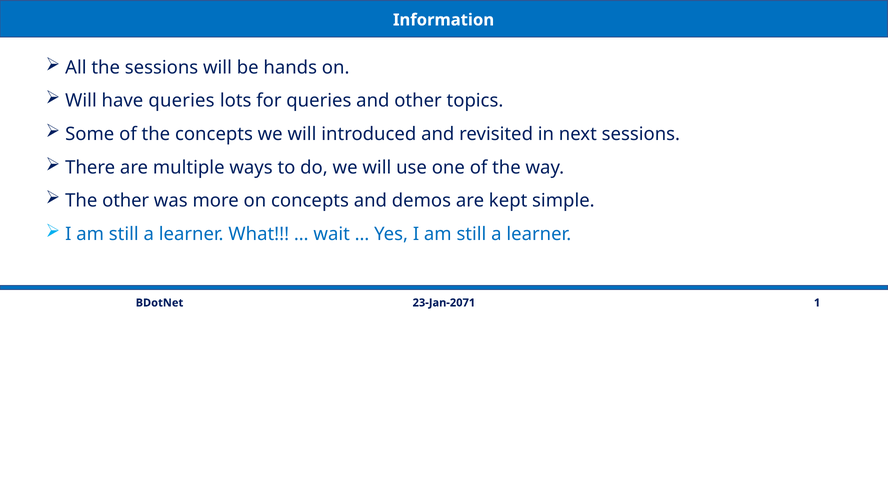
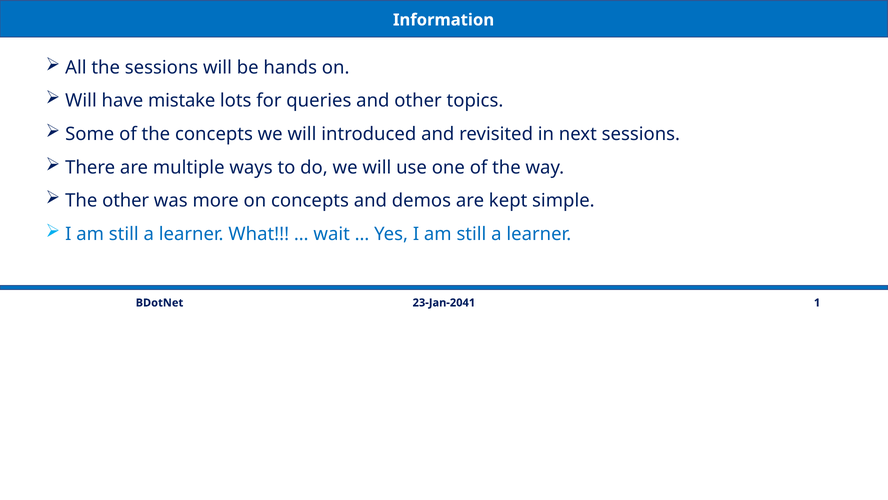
have queries: queries -> mistake
23-Jan-2071: 23-Jan-2071 -> 23-Jan-2041
